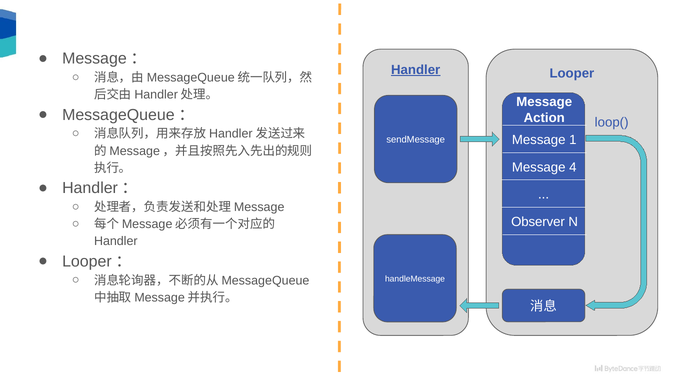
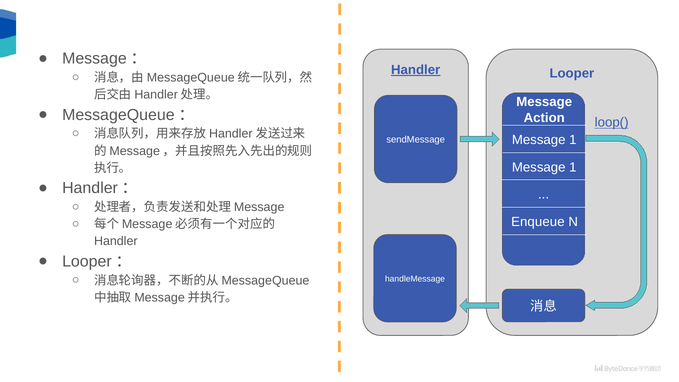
loop( underline: none -> present
4 at (573, 167): 4 -> 1
Observer: Observer -> Enqueue
